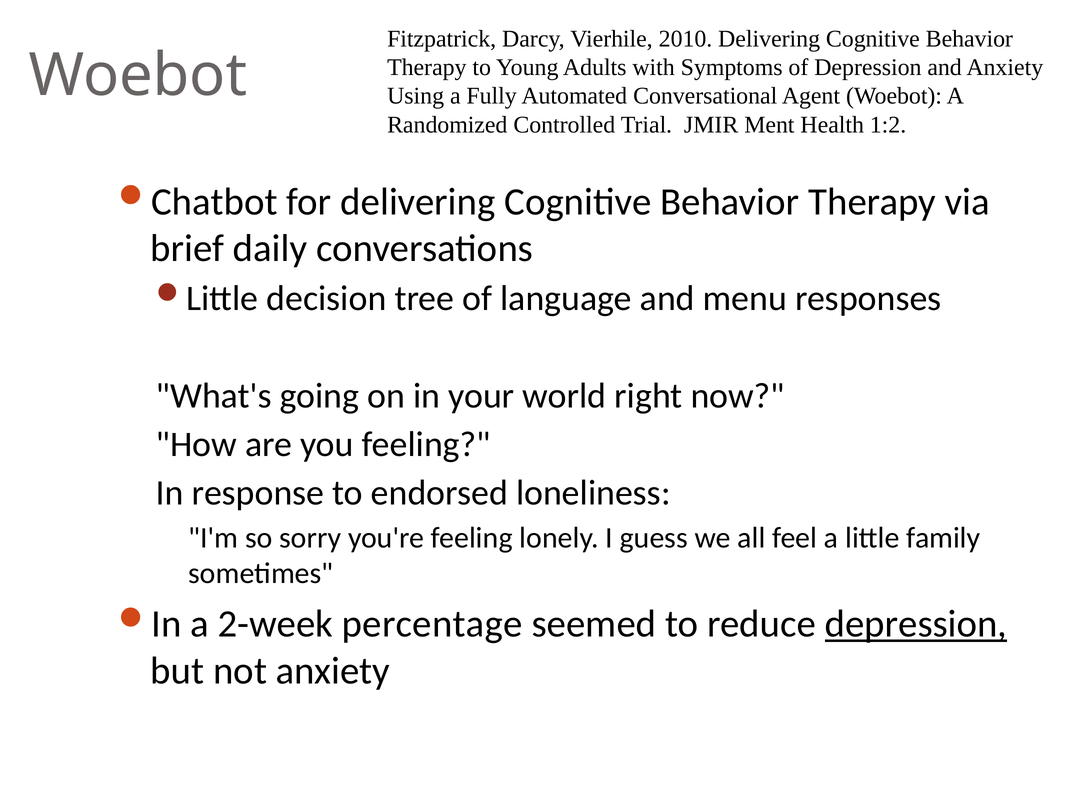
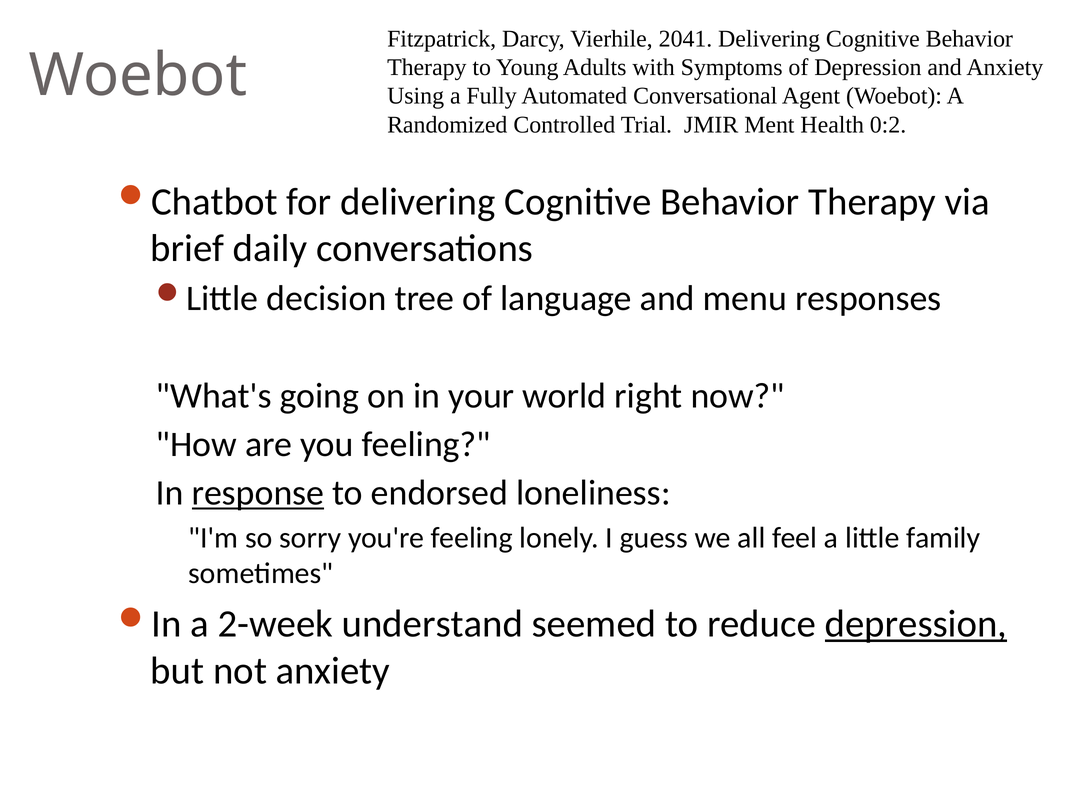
2010: 2010 -> 2041
1:2: 1:2 -> 0:2
response underline: none -> present
percentage: percentage -> understand
